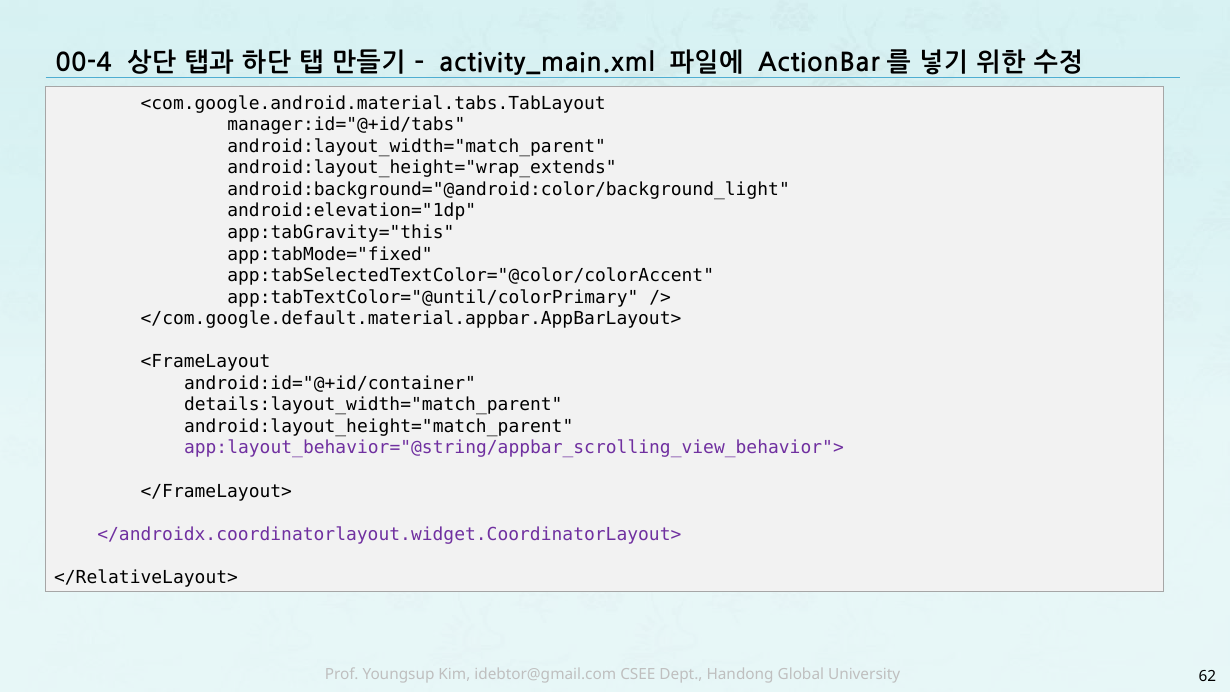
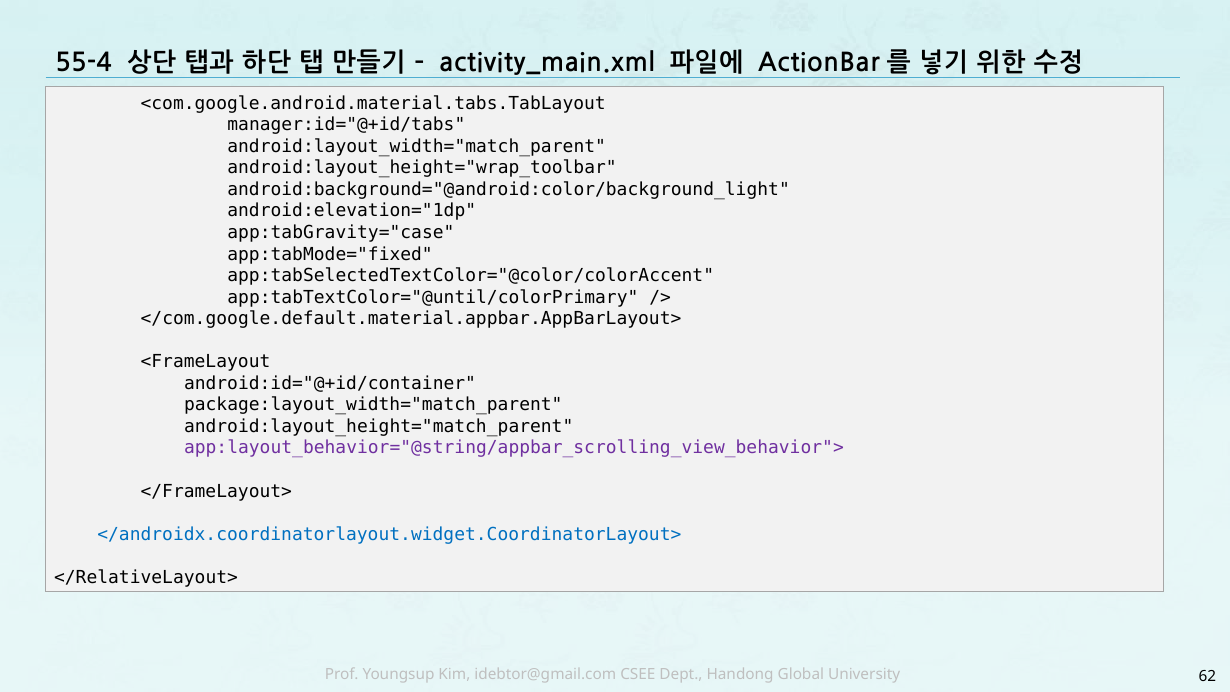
00-4: 00-4 -> 55-4
android:layout_height="wrap_extends: android:layout_height="wrap_extends -> android:layout_height="wrap_toolbar
app:tabGravity="this: app:tabGravity="this -> app:tabGravity="case
details:layout_width="match_parent: details:layout_width="match_parent -> package:layout_width="match_parent
</androidx.coordinatorlayout.widget.CoordinatorLayout> colour: purple -> blue
